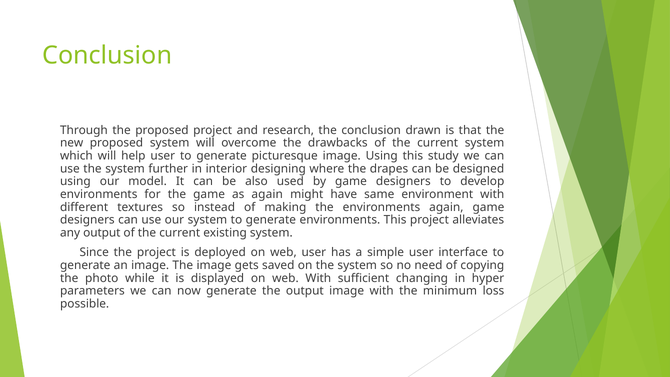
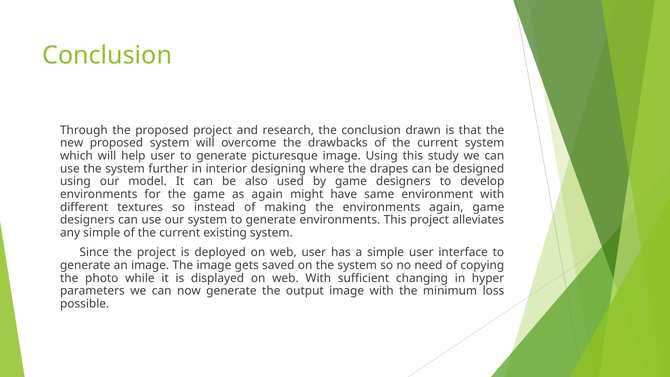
any output: output -> simple
